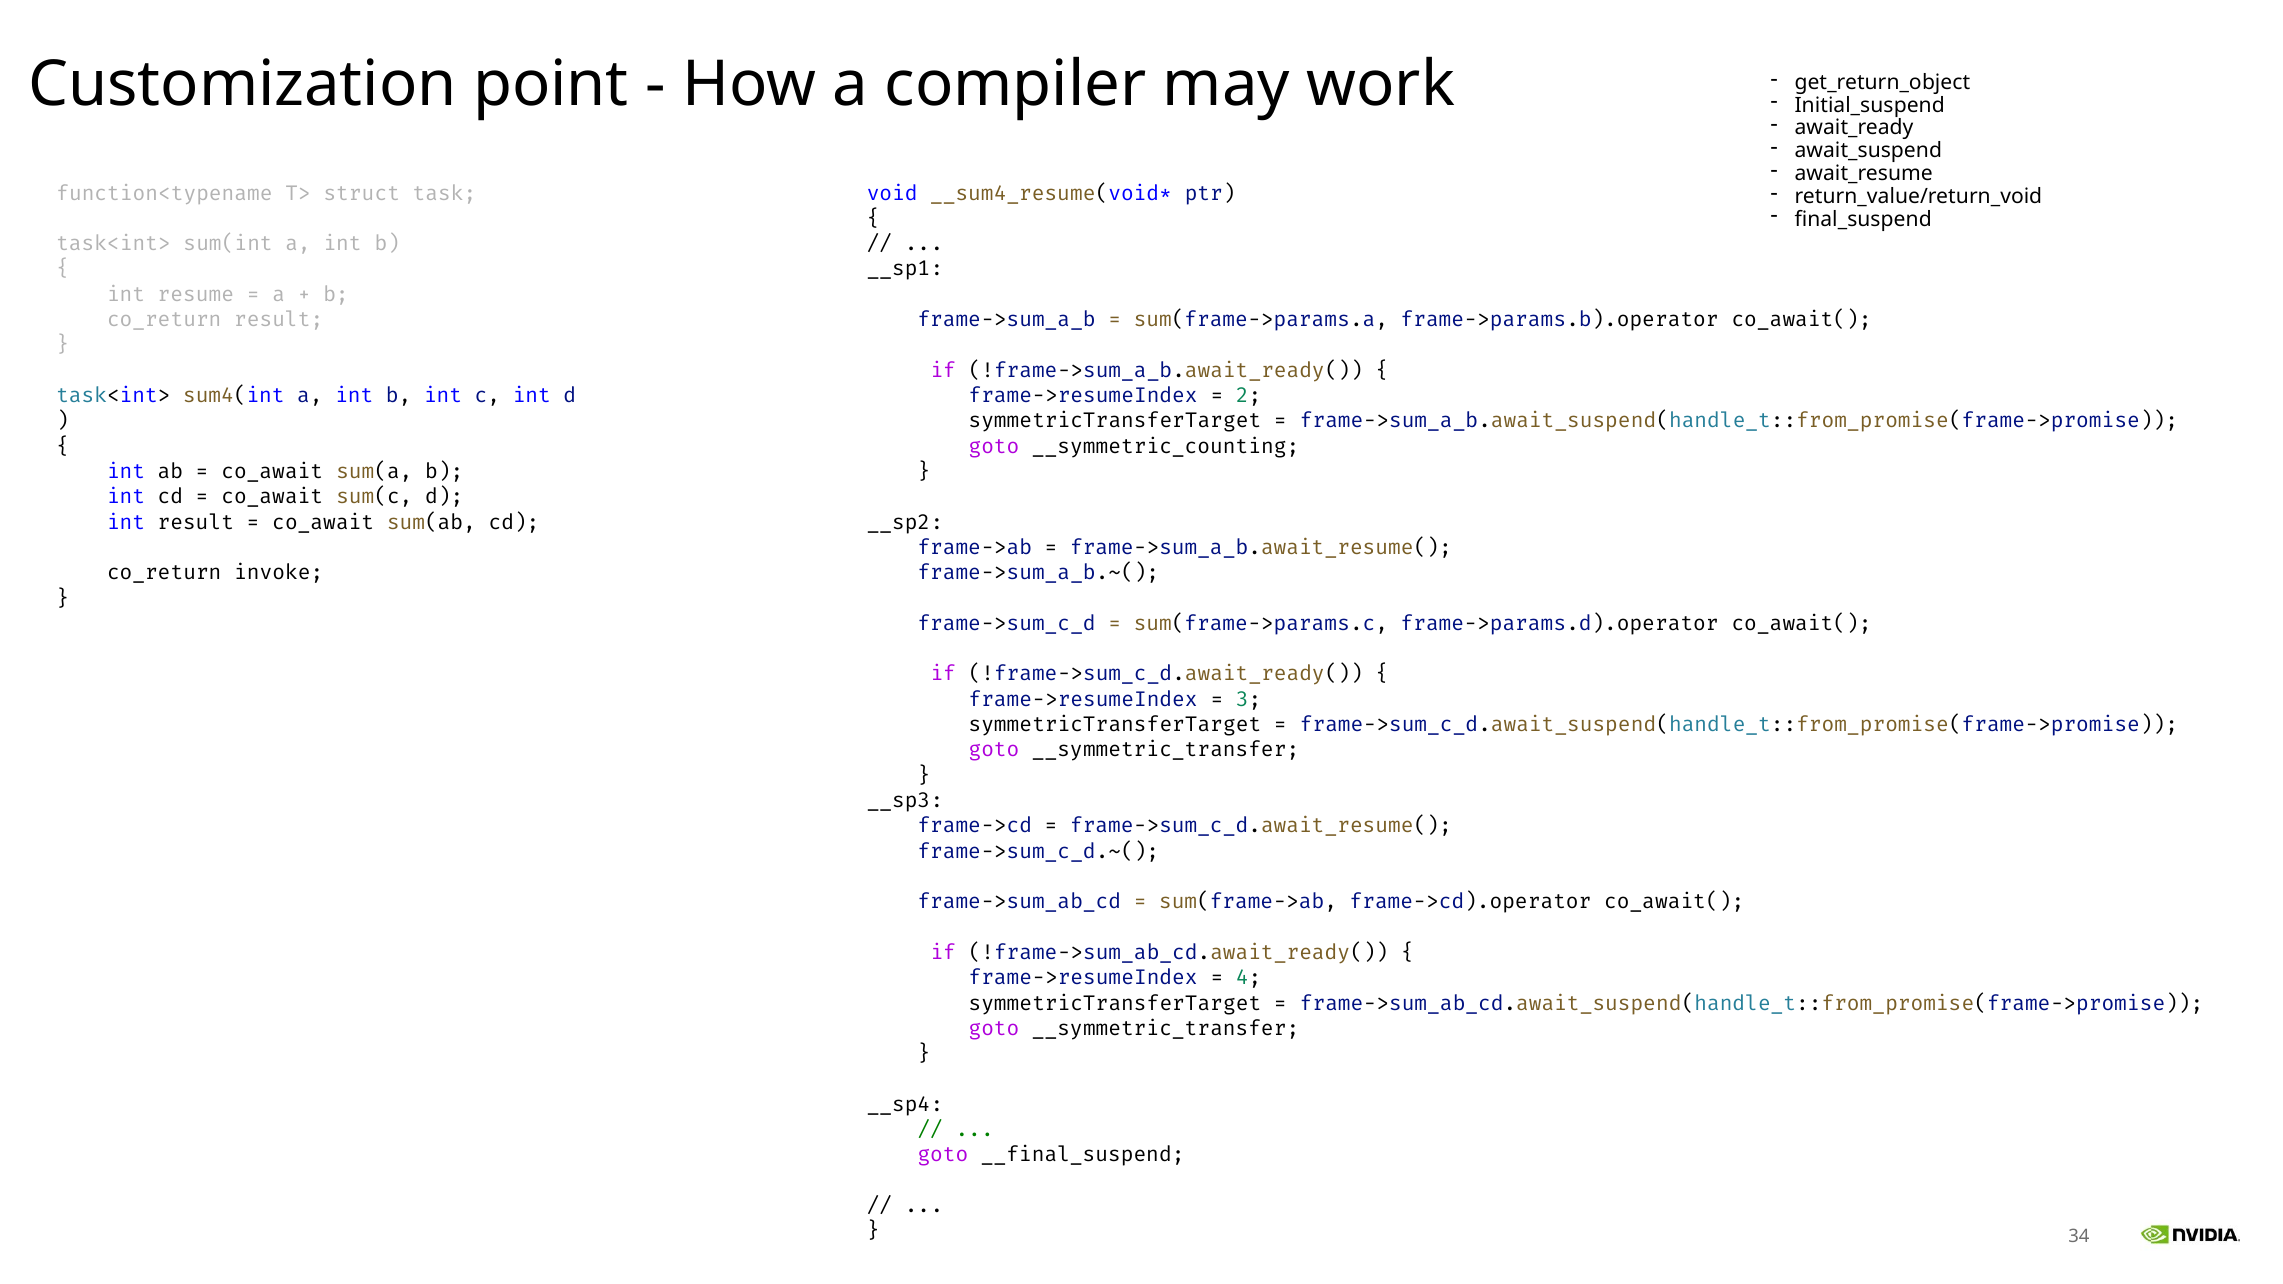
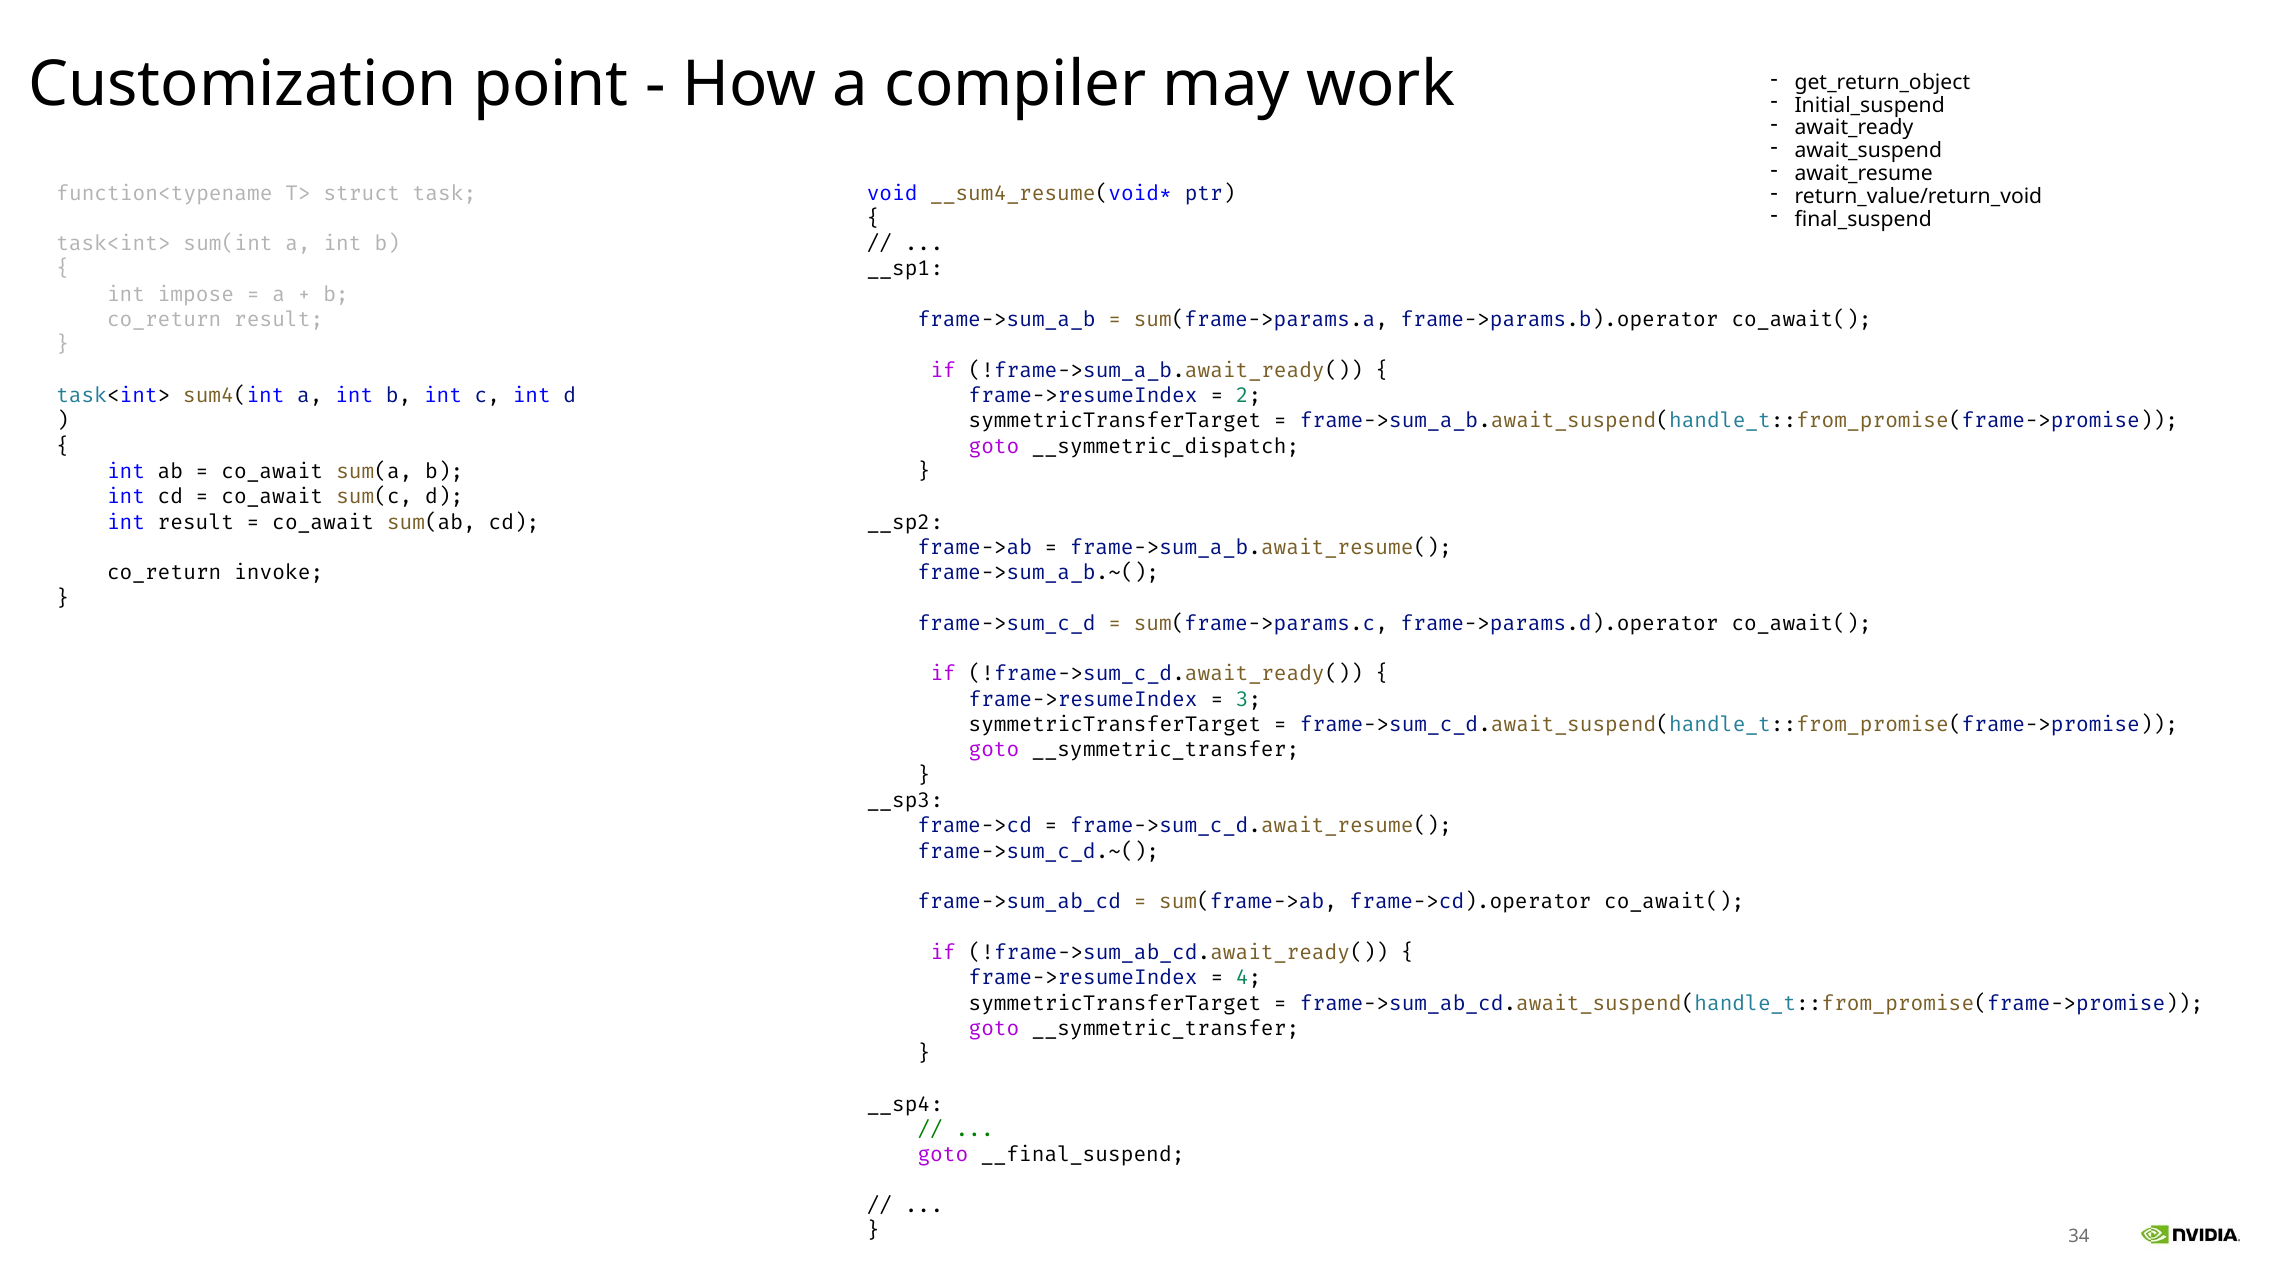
resume: resume -> impose
__symmetric_counting: __symmetric_counting -> __symmetric_dispatch
